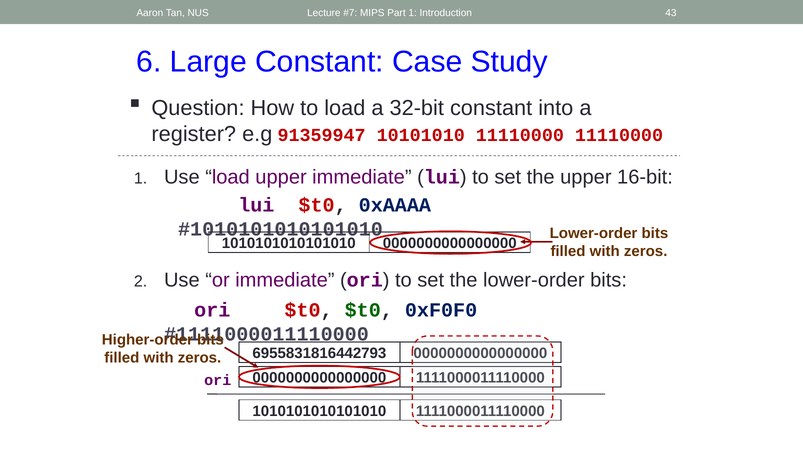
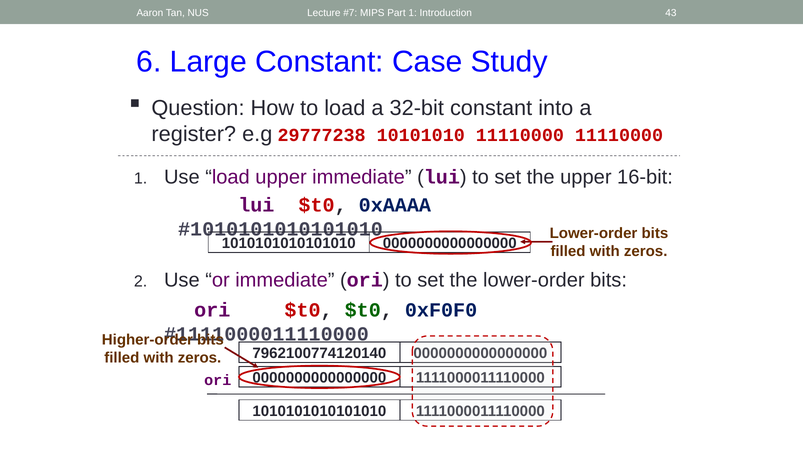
91359947: 91359947 -> 29777238
6955831816442793: 6955831816442793 -> 7962100774120140
